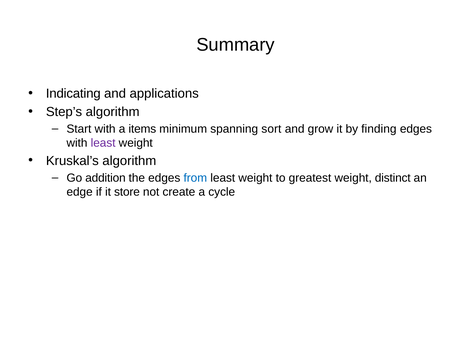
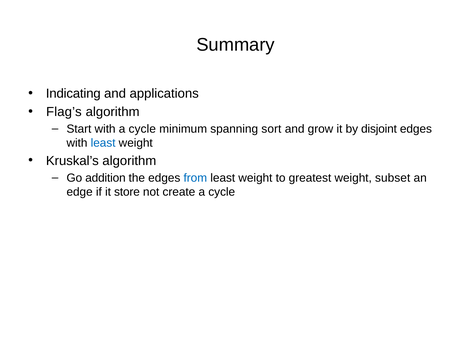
Step’s: Step’s -> Flag’s
with a items: items -> cycle
finding: finding -> disjoint
least at (103, 143) colour: purple -> blue
distinct: distinct -> subset
